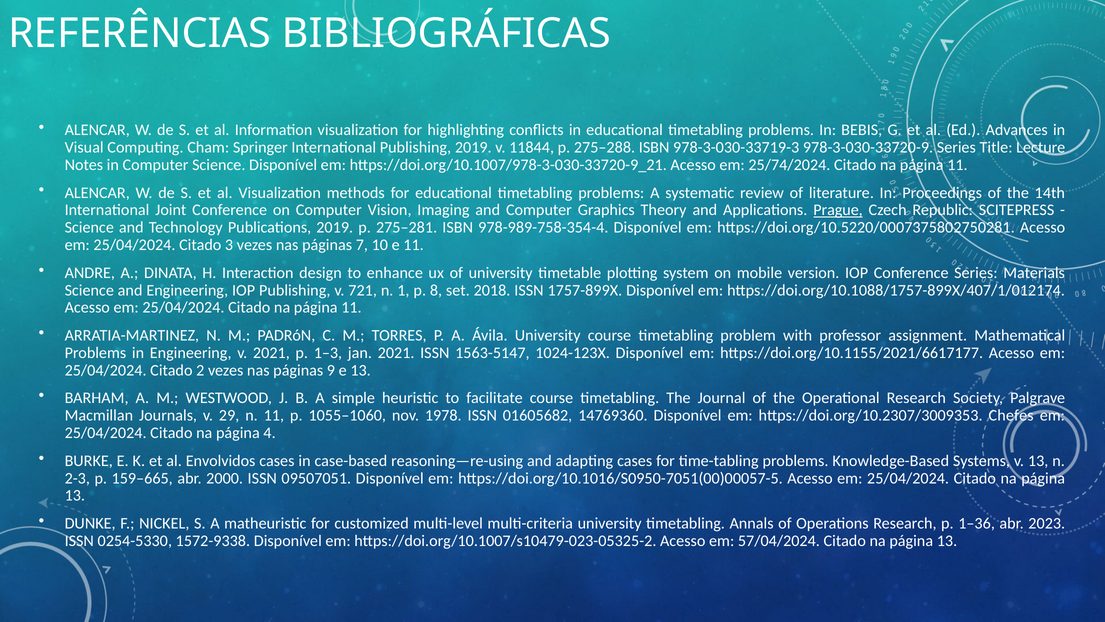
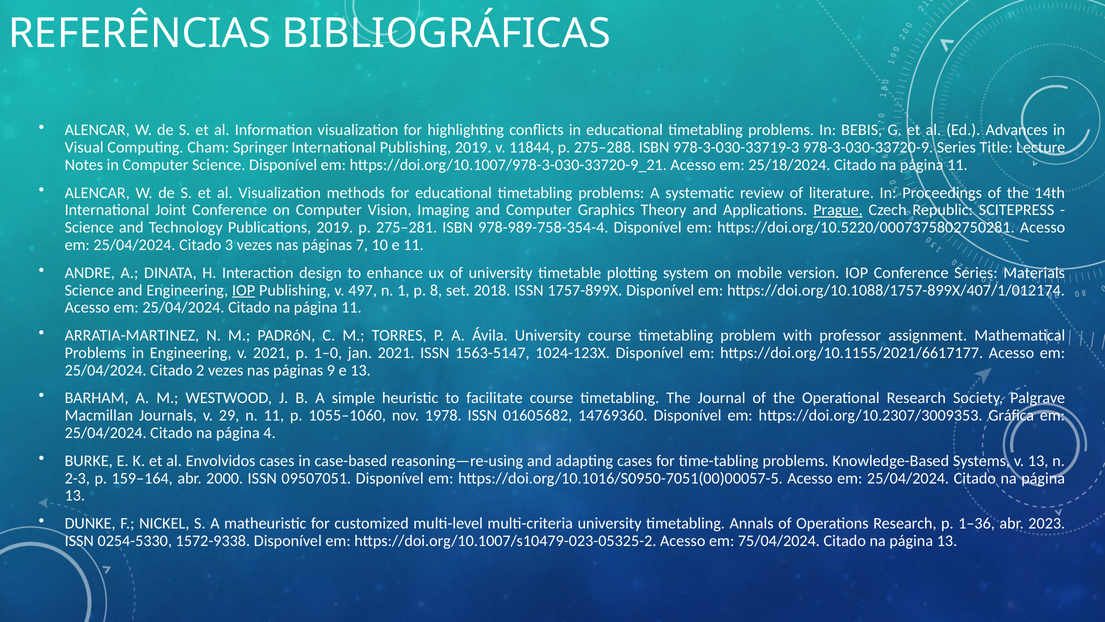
25/74/2024: 25/74/2024 -> 25/18/2024
IOP at (244, 290) underline: none -> present
721: 721 -> 497
1–3: 1–3 -> 1–0
Chefes: Chefes -> Gráfica
159–665: 159–665 -> 159–164
57/04/2024: 57/04/2024 -> 75/04/2024
